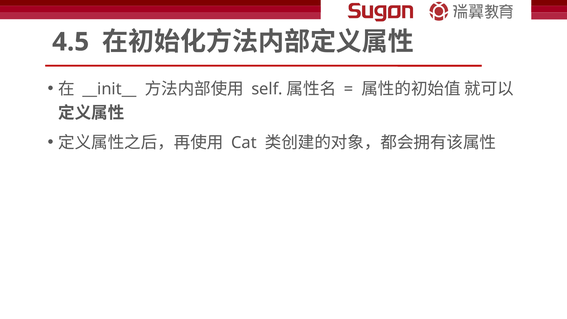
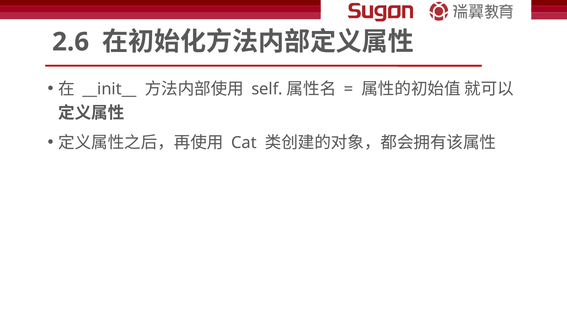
4.5: 4.5 -> 2.6
